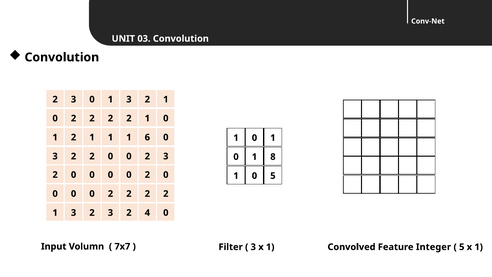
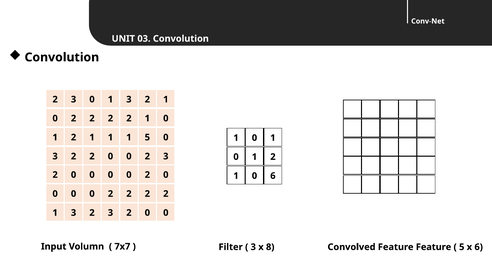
1 6: 6 -> 5
8 at (273, 157): 8 -> 2
0 5: 5 -> 6
4 at (147, 213): 4 -> 0
Feature Integer: Integer -> Feature
5 x 1: 1 -> 6
3 x 1: 1 -> 8
